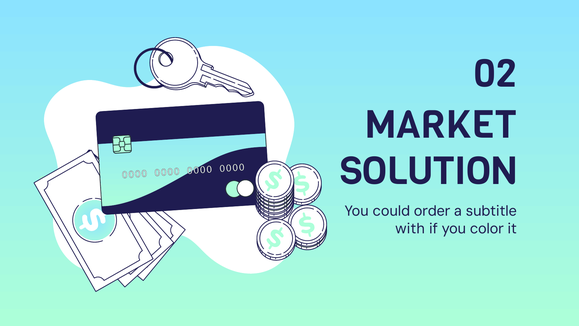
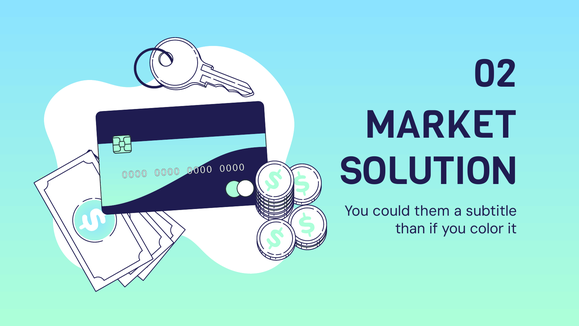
order: order -> them
with: with -> than
